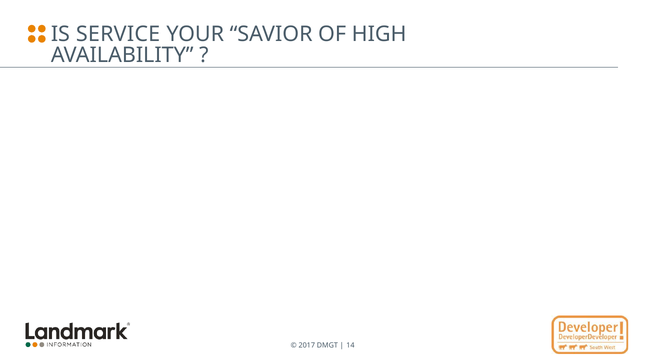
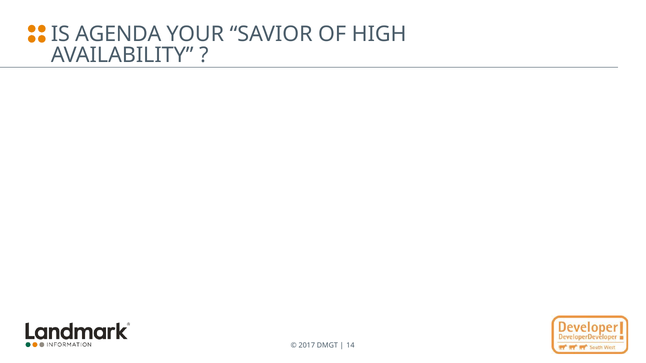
SERVICE: SERVICE -> AGENDA
